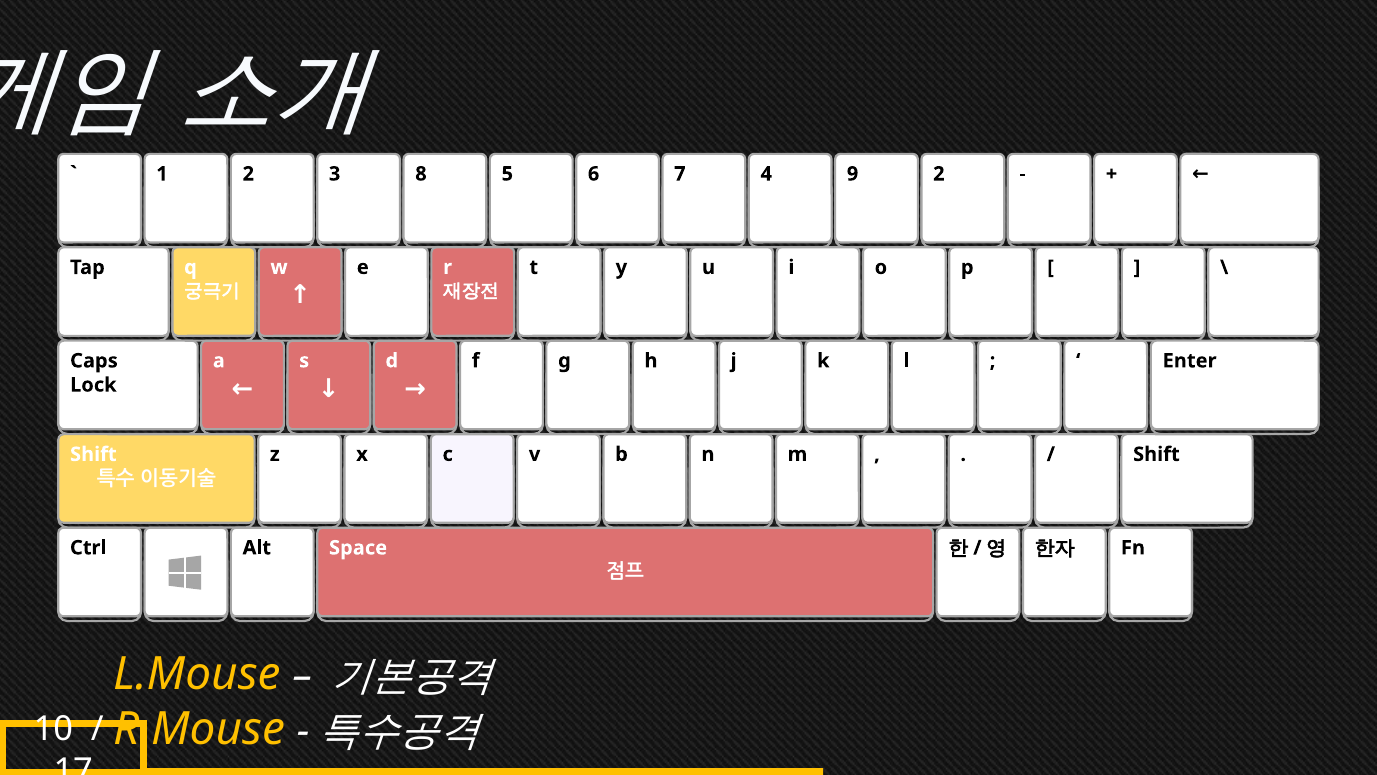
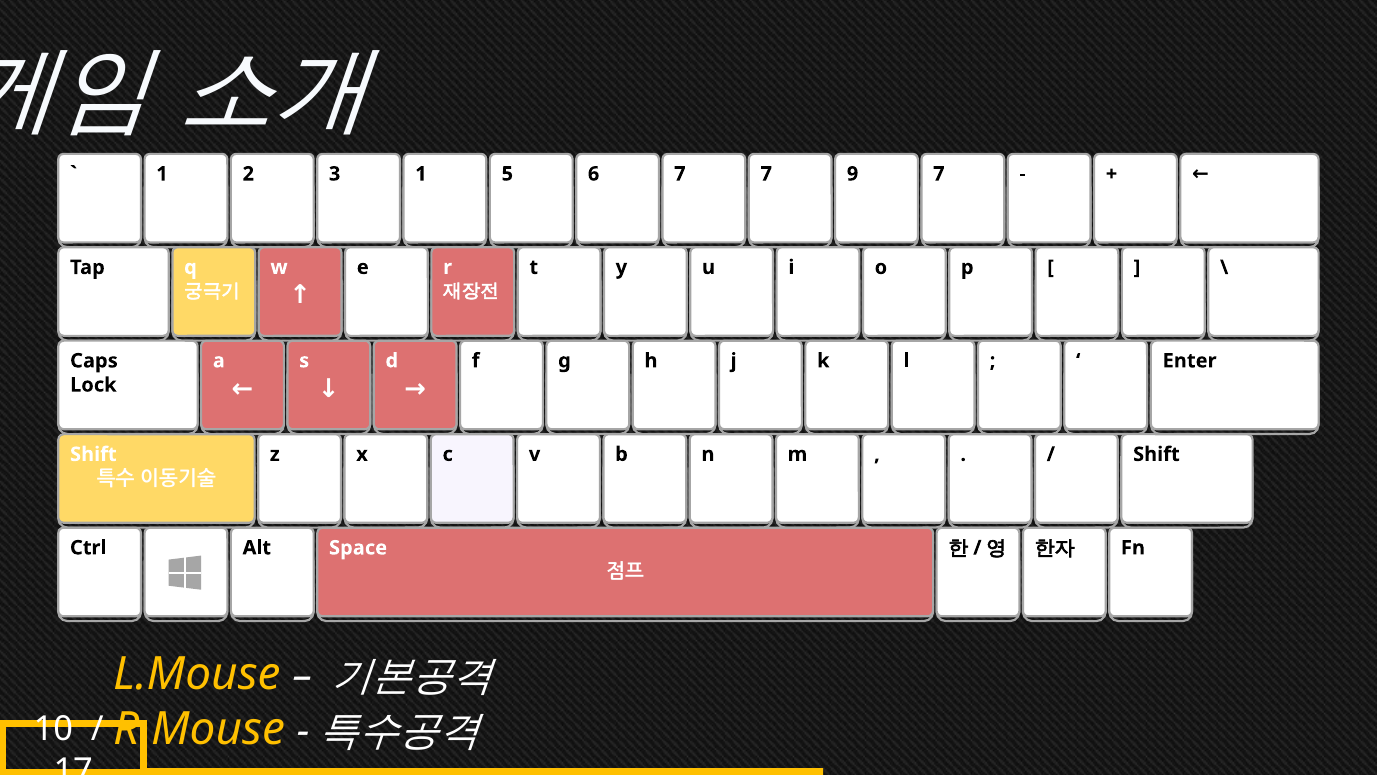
3 8: 8 -> 1
7 4: 4 -> 7
9 2: 2 -> 7
